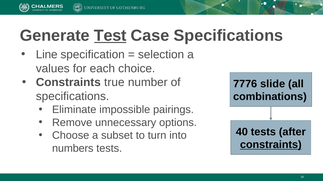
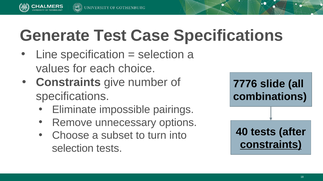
Test underline: present -> none
true: true -> give
numbers at (73, 149): numbers -> selection
